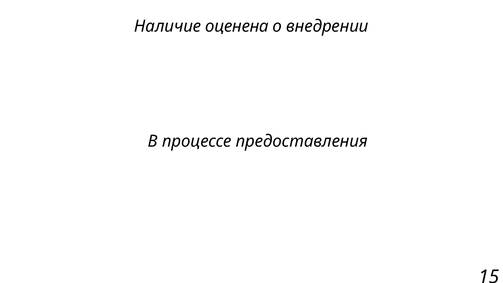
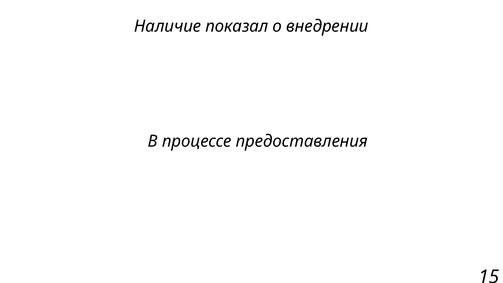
оценена: оценена -> показал
